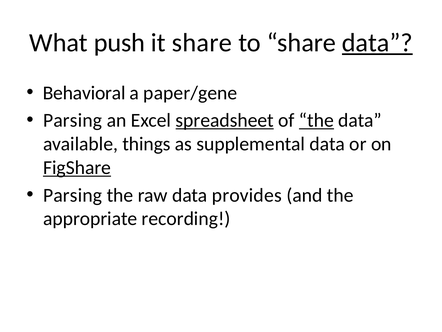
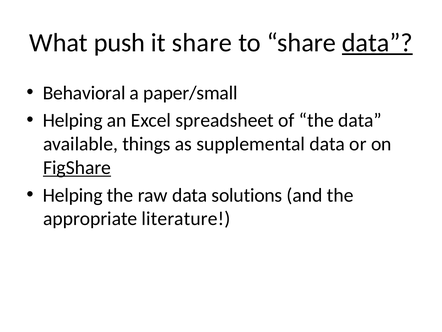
paper/gene: paper/gene -> paper/small
Parsing at (73, 120): Parsing -> Helping
spreadsheet underline: present -> none
the at (316, 120) underline: present -> none
Parsing at (73, 195): Parsing -> Helping
provides: provides -> solutions
recording: recording -> literature
